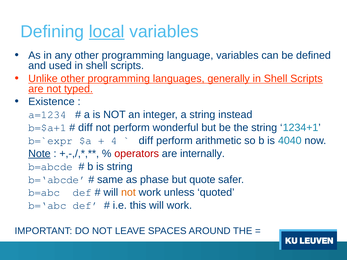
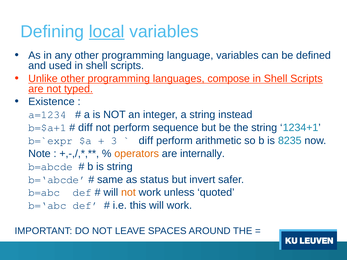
generally: generally -> compose
wonderful: wonderful -> sequence
4: 4 -> 3
4040: 4040 -> 8235
Note underline: present -> none
operators colour: red -> orange
phase: phase -> status
quote: quote -> invert
